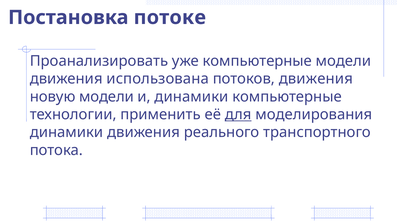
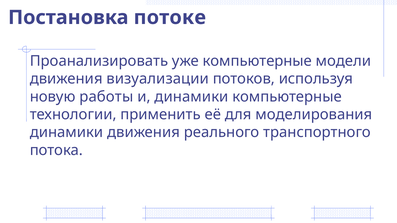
использована: использована -> визуализации
потоков движения: движения -> используя
новую модели: модели -> работы
для underline: present -> none
